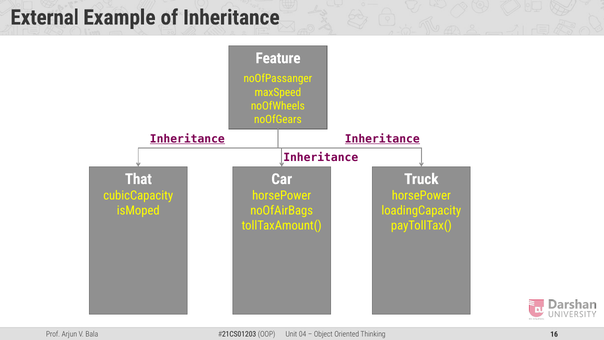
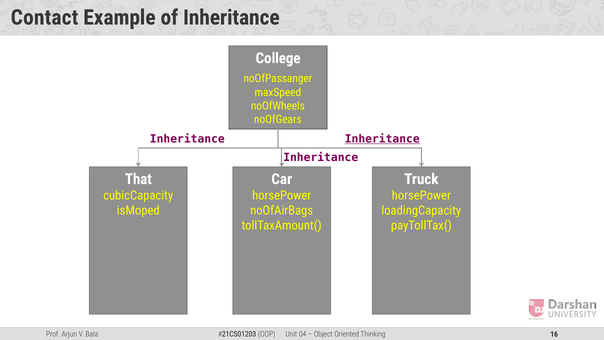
External: External -> Contact
Feature: Feature -> College
Inheritance at (187, 139) underline: present -> none
